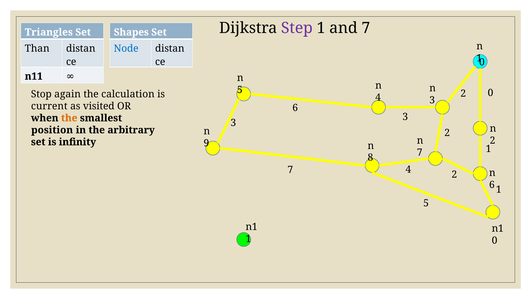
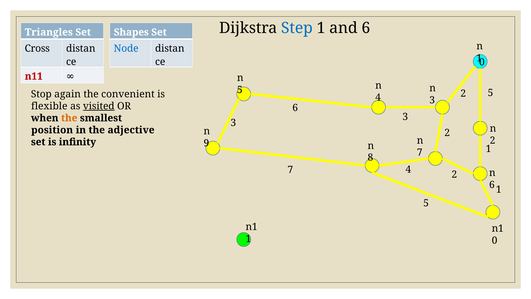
Step colour: purple -> blue
and 7: 7 -> 6
Than: Than -> Cross
n11 colour: black -> red
0 at (491, 93): 0 -> 5
calculation: calculation -> convenient
current: current -> flexible
visited underline: none -> present
arbitrary: arbitrary -> adjective
